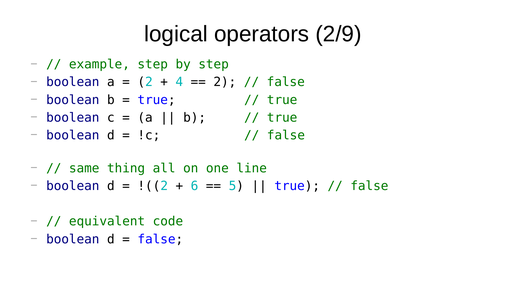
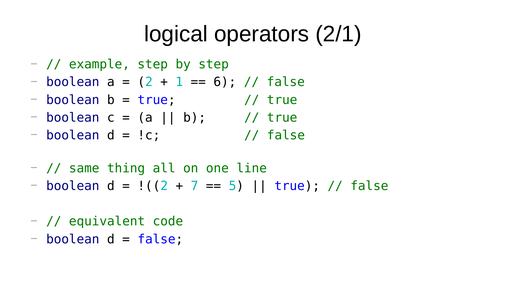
2/9: 2/9 -> 2/1
4: 4 -> 1
2 at (225, 82): 2 -> 6
6: 6 -> 7
